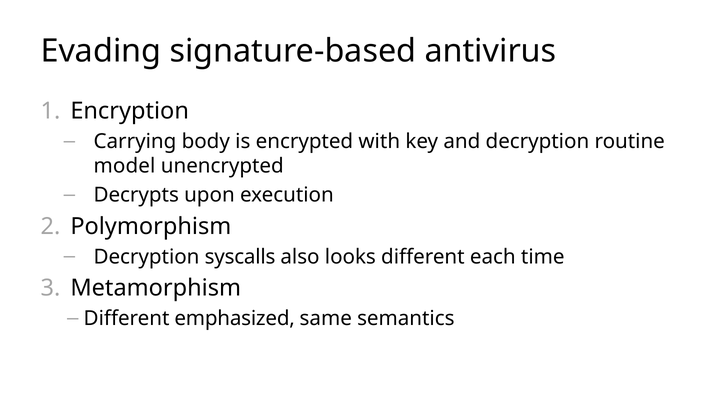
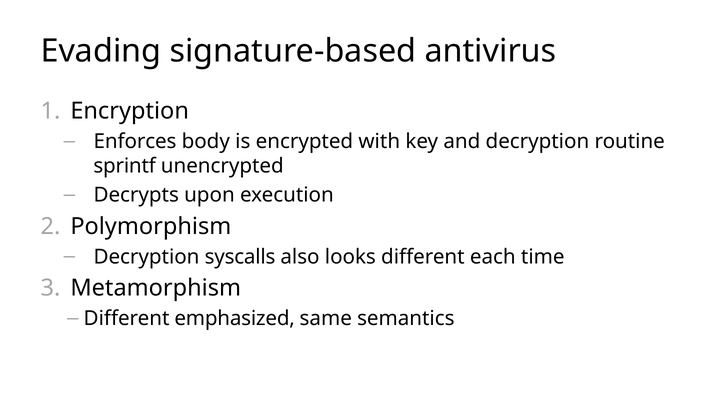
Carrying: Carrying -> Enforces
model: model -> sprintf
